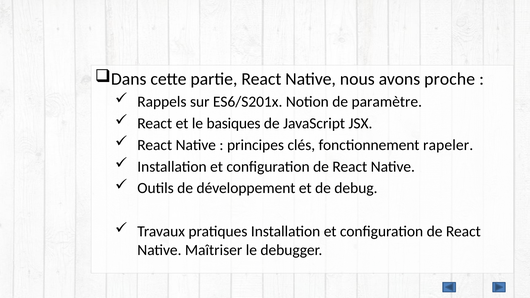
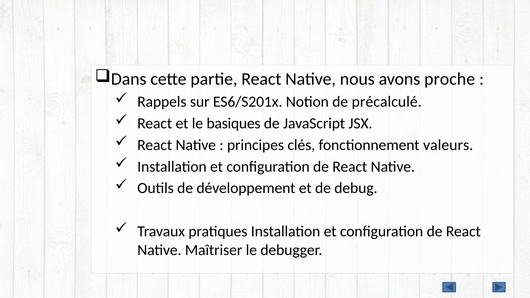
paramètre: paramètre -> précalculé
rapeler: rapeler -> valeurs
